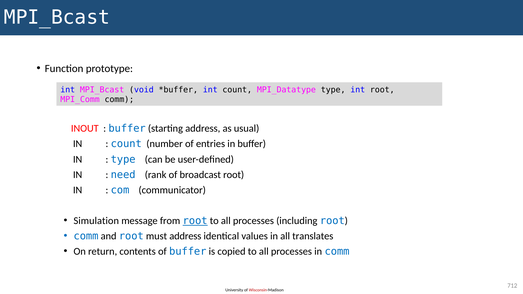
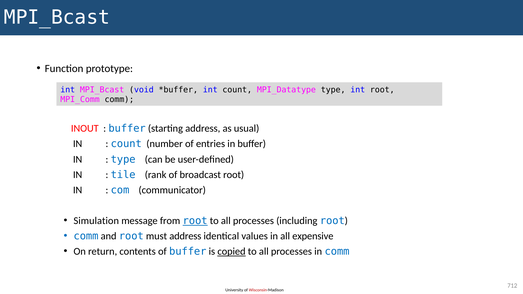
need: need -> tile
translates: translates -> expensive
copied underline: none -> present
